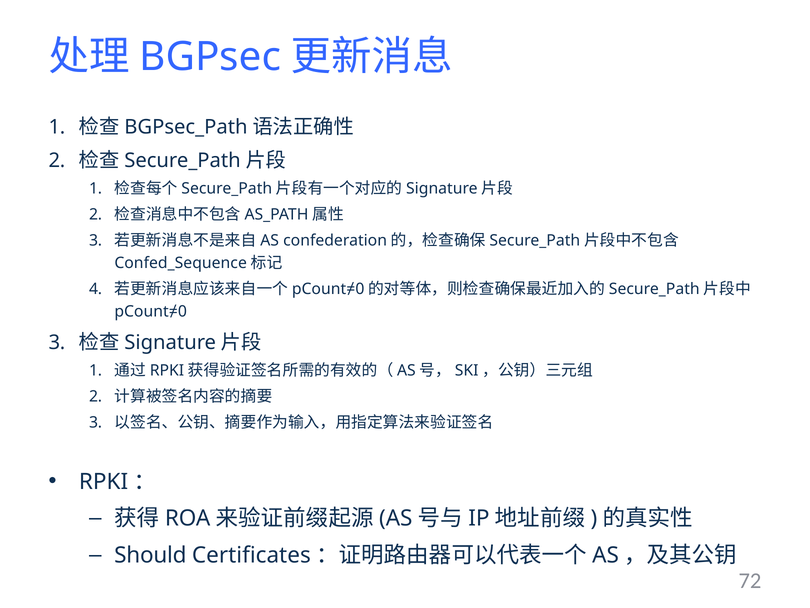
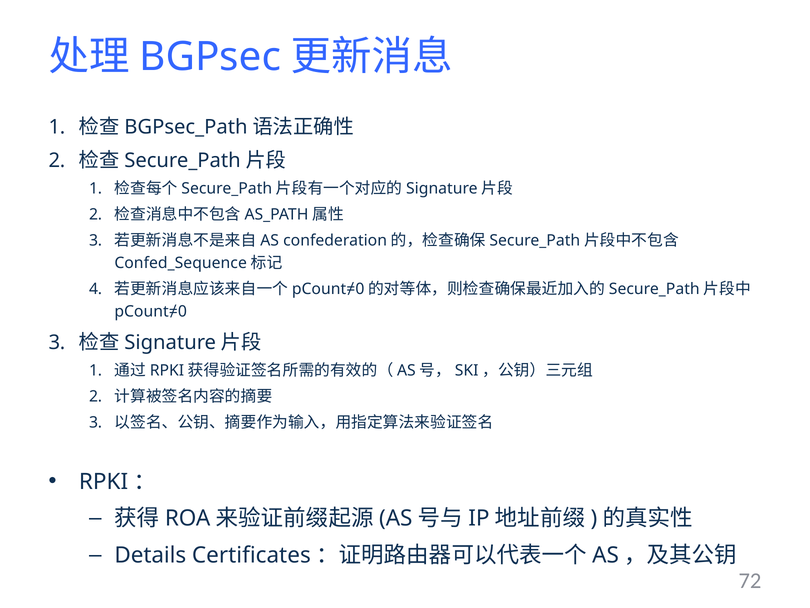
Should: Should -> Details
